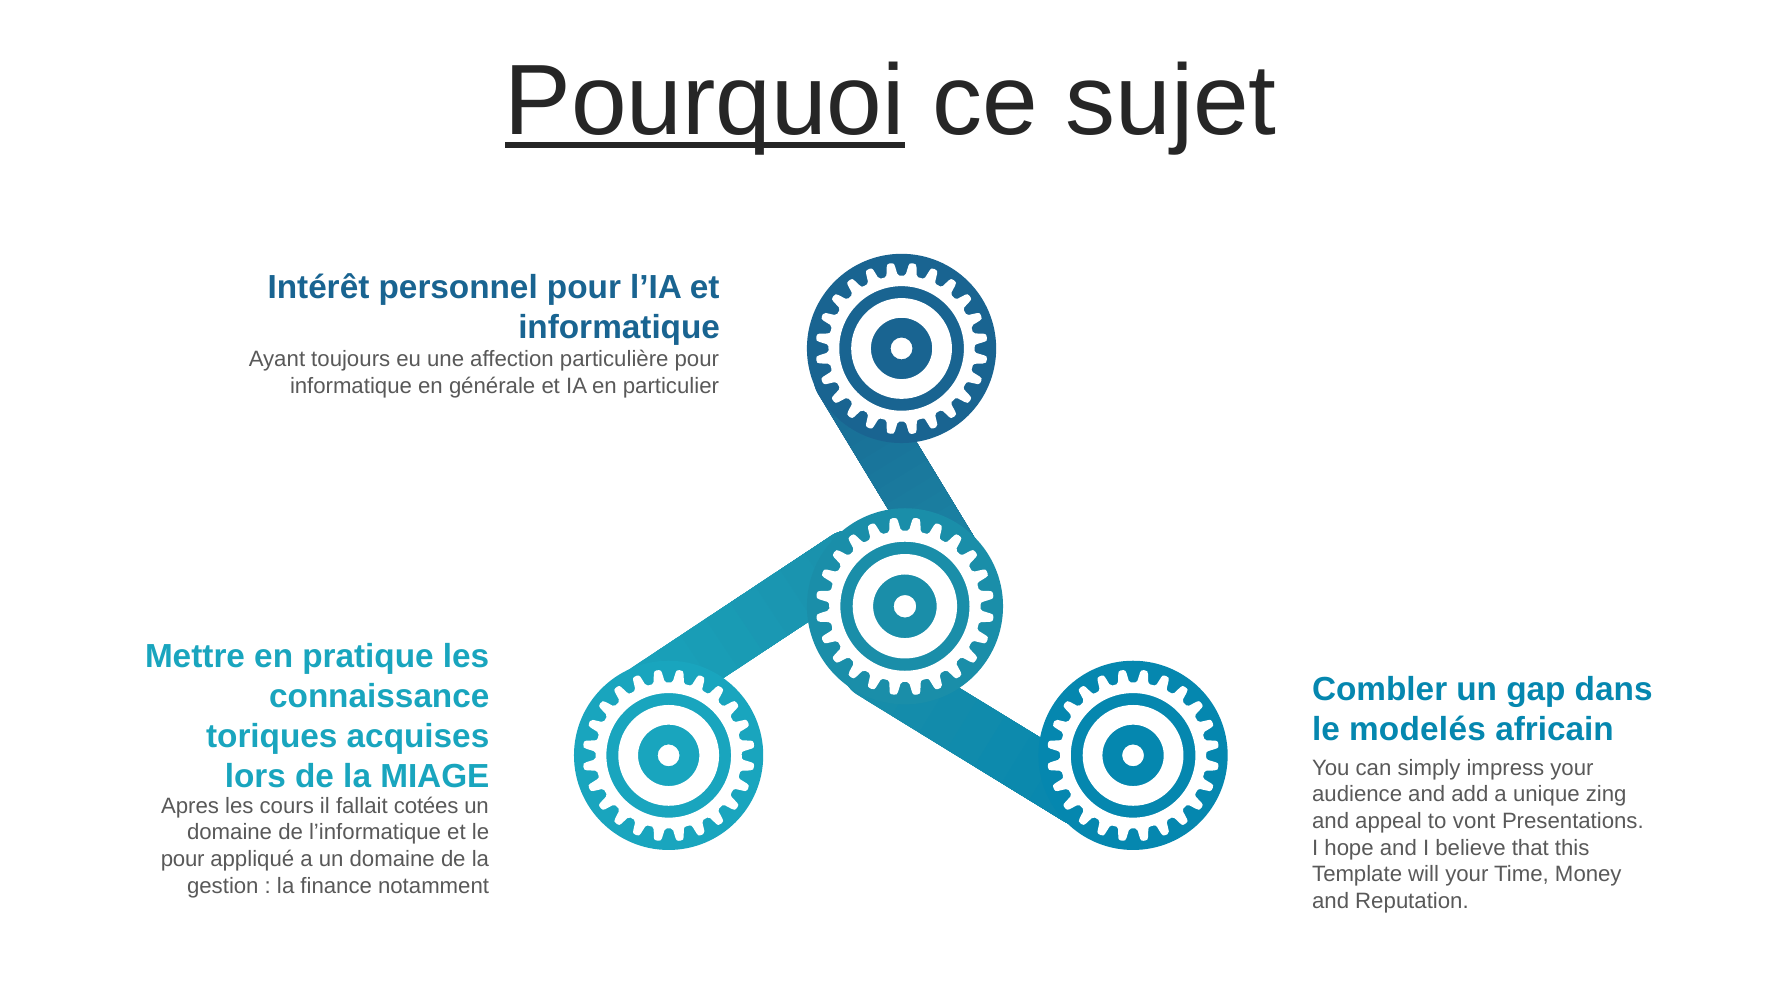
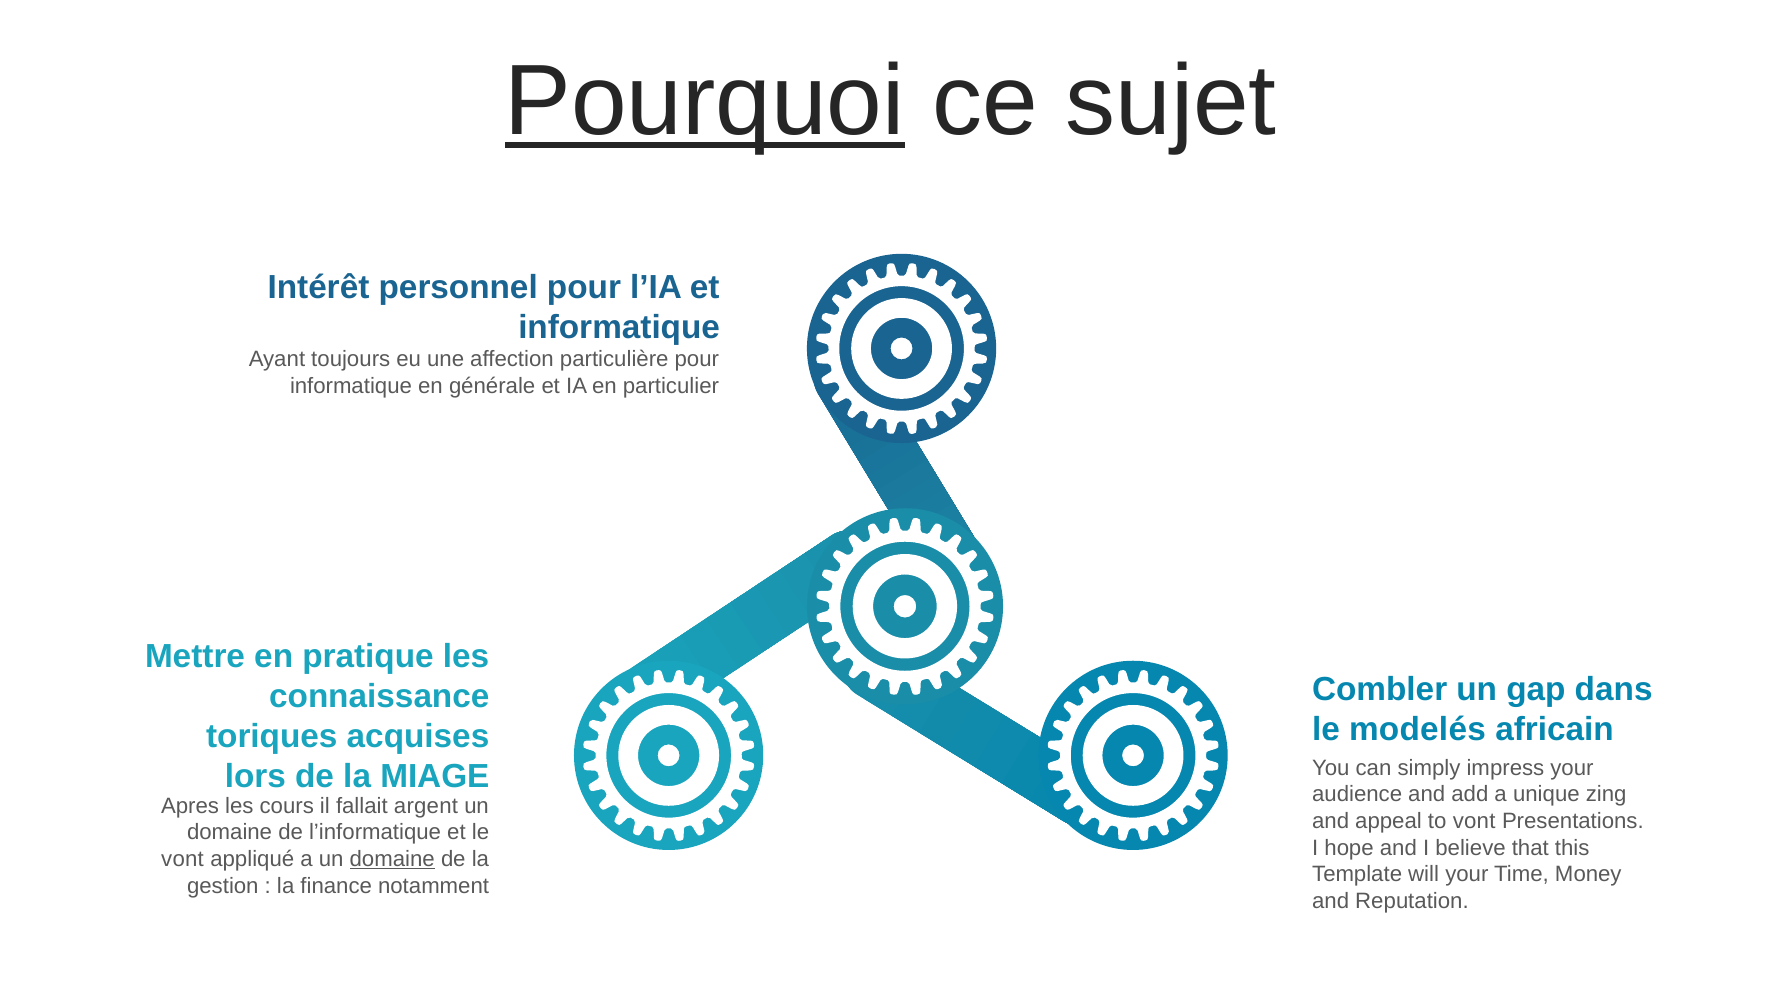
cotées: cotées -> argent
pour at (183, 859): pour -> vont
domaine at (392, 859) underline: none -> present
